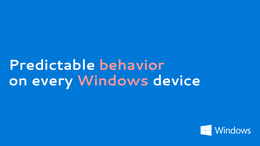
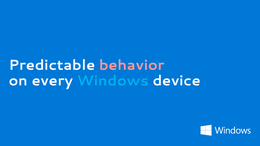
Windows colour: pink -> light blue
